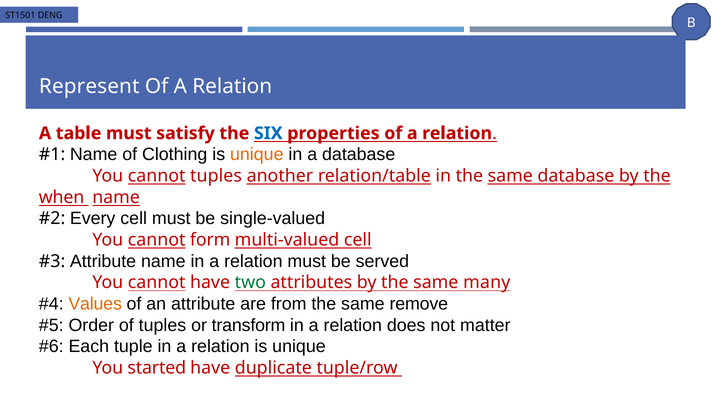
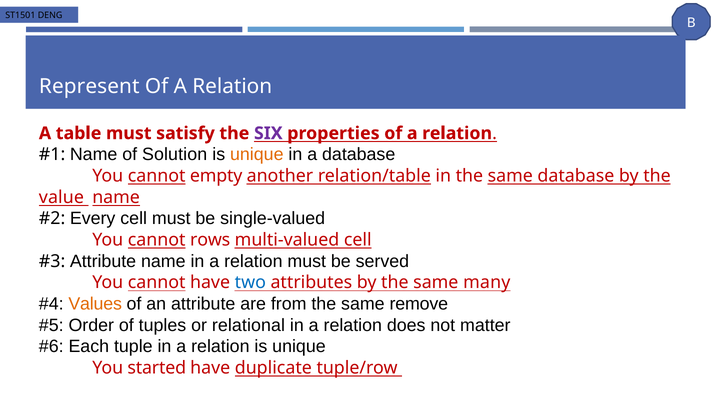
SIX colour: blue -> purple
Clothing: Clothing -> Solution
cannot tuples: tuples -> empty
when: when -> value
form: form -> rows
two colour: green -> blue
transform: transform -> relational
